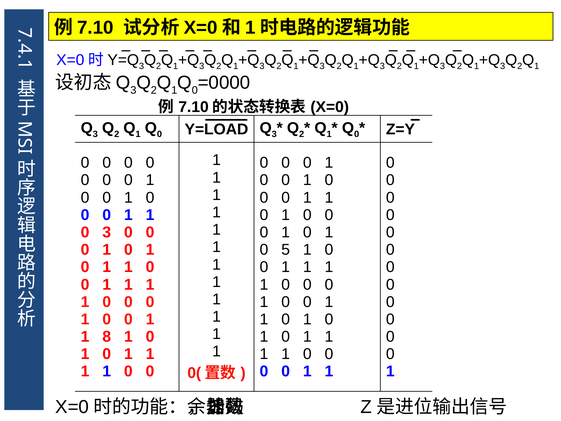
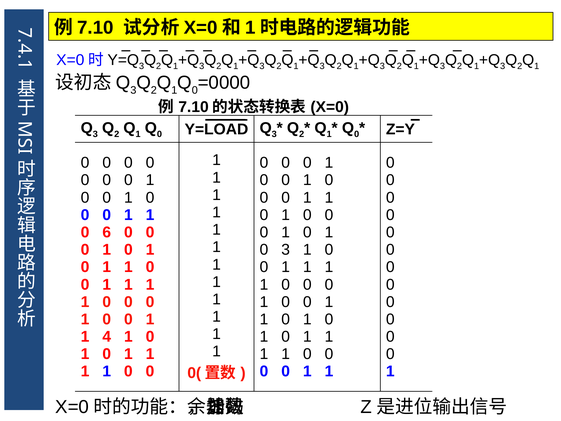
0 3: 3 -> 6
0 5: 5 -> 3
1 8: 8 -> 4
